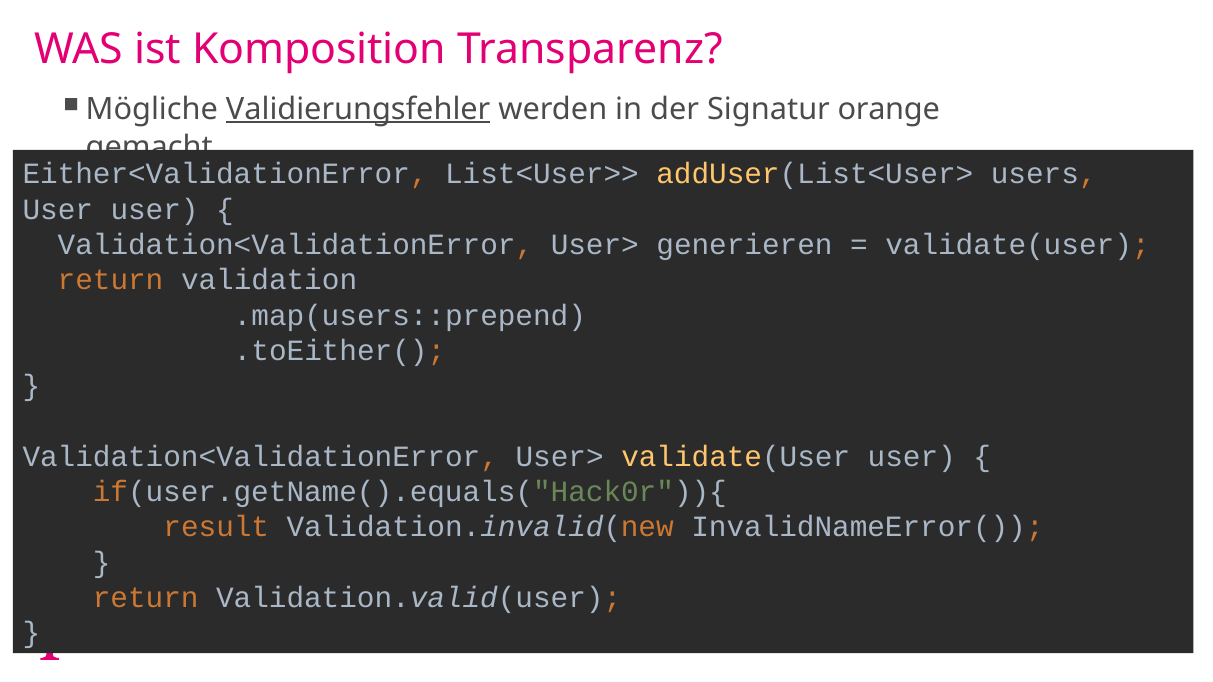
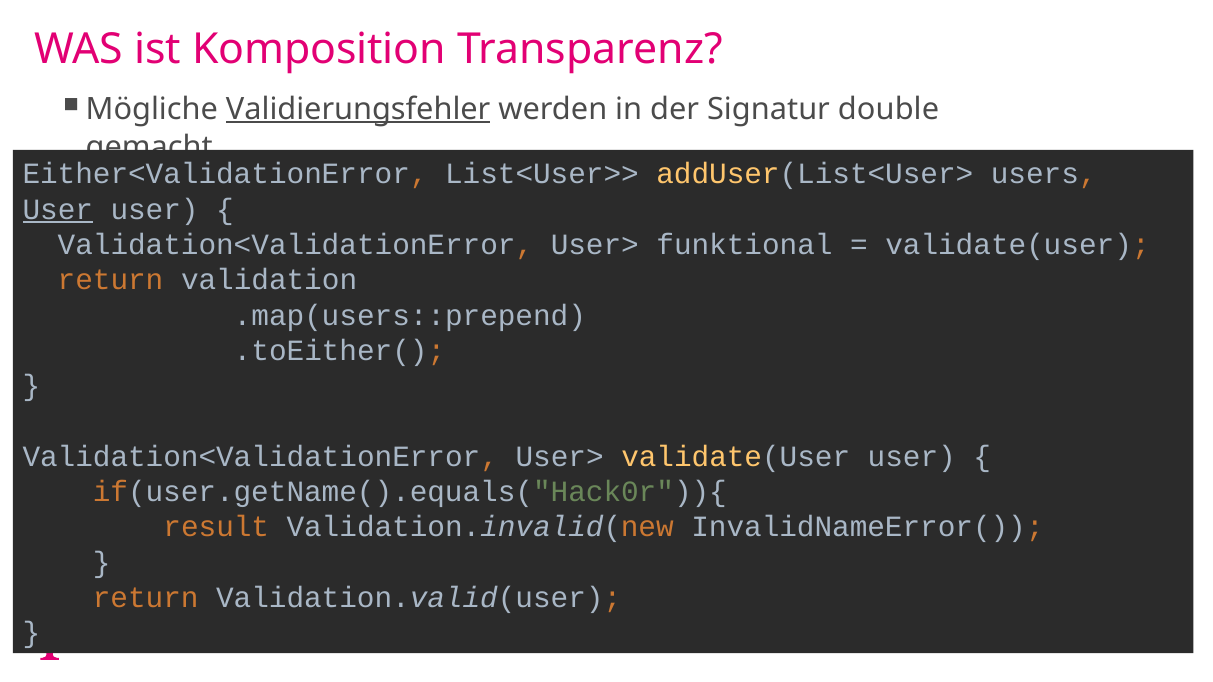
orange: orange -> double
User at (58, 210) underline: none -> present
generieren: generieren -> funktional
